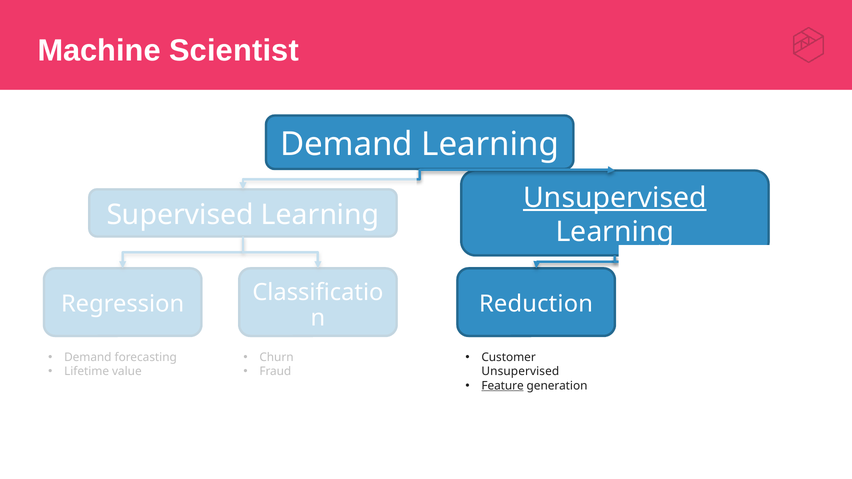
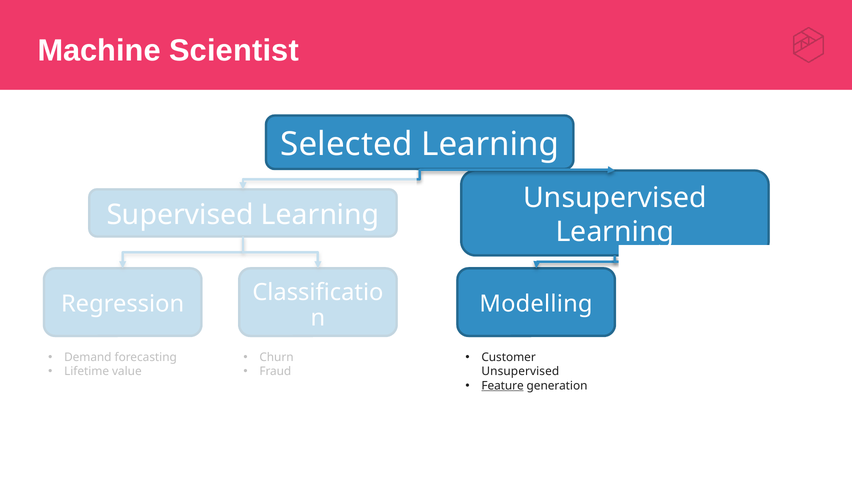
Demand at (346, 145): Demand -> Selected
Unsupervised at (615, 198) underline: present -> none
Reduction at (536, 304): Reduction -> Modelling
